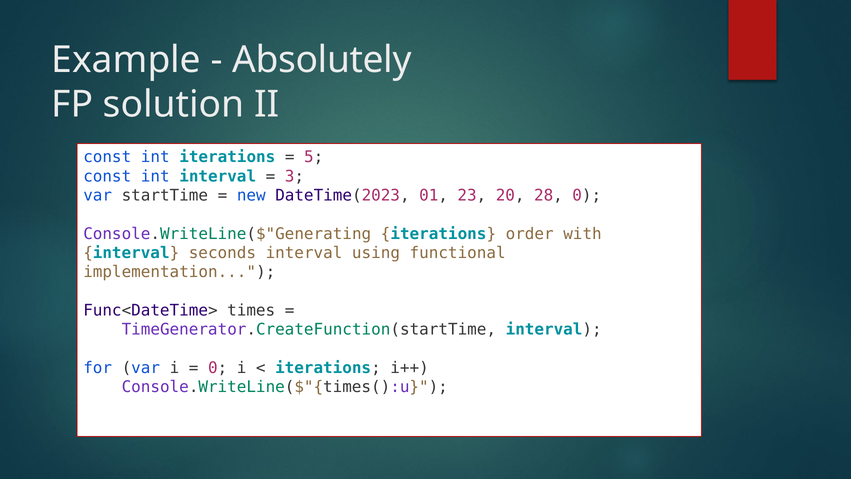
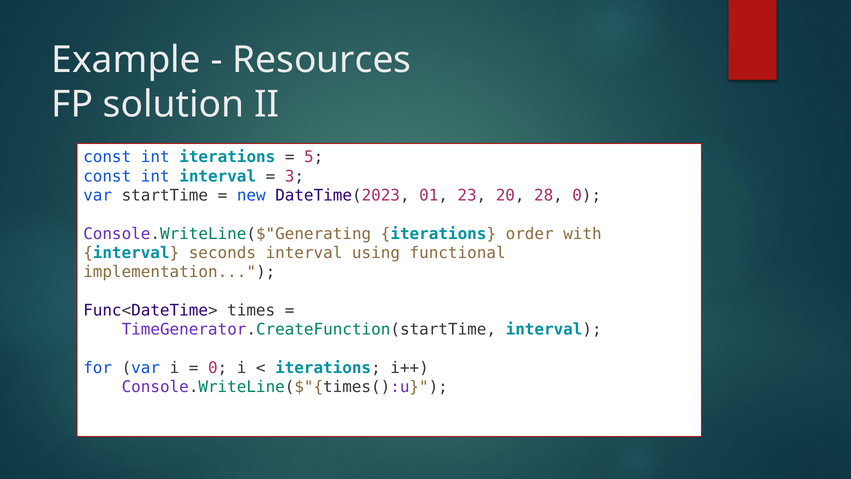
Absolutely: Absolutely -> Resources
